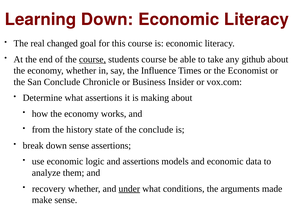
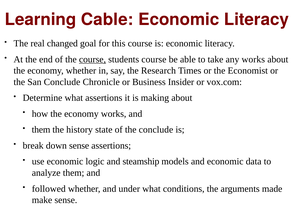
Learning Down: Down -> Cable
any github: github -> works
Influence: Influence -> Research
from at (41, 129): from -> them
and assertions: assertions -> steamship
recovery: recovery -> followed
under underline: present -> none
